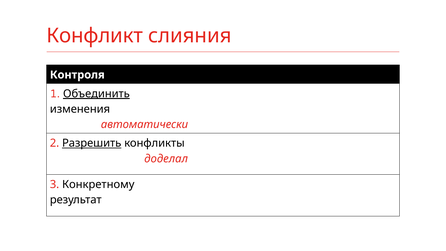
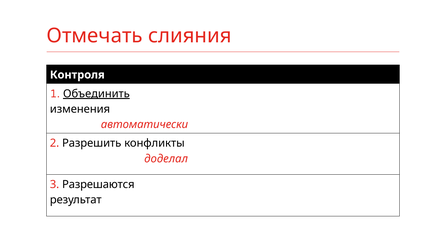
Конфликт: Конфликт -> Отмечать
Разрешить underline: present -> none
Конкретному: Конкретному -> Разрешаются
